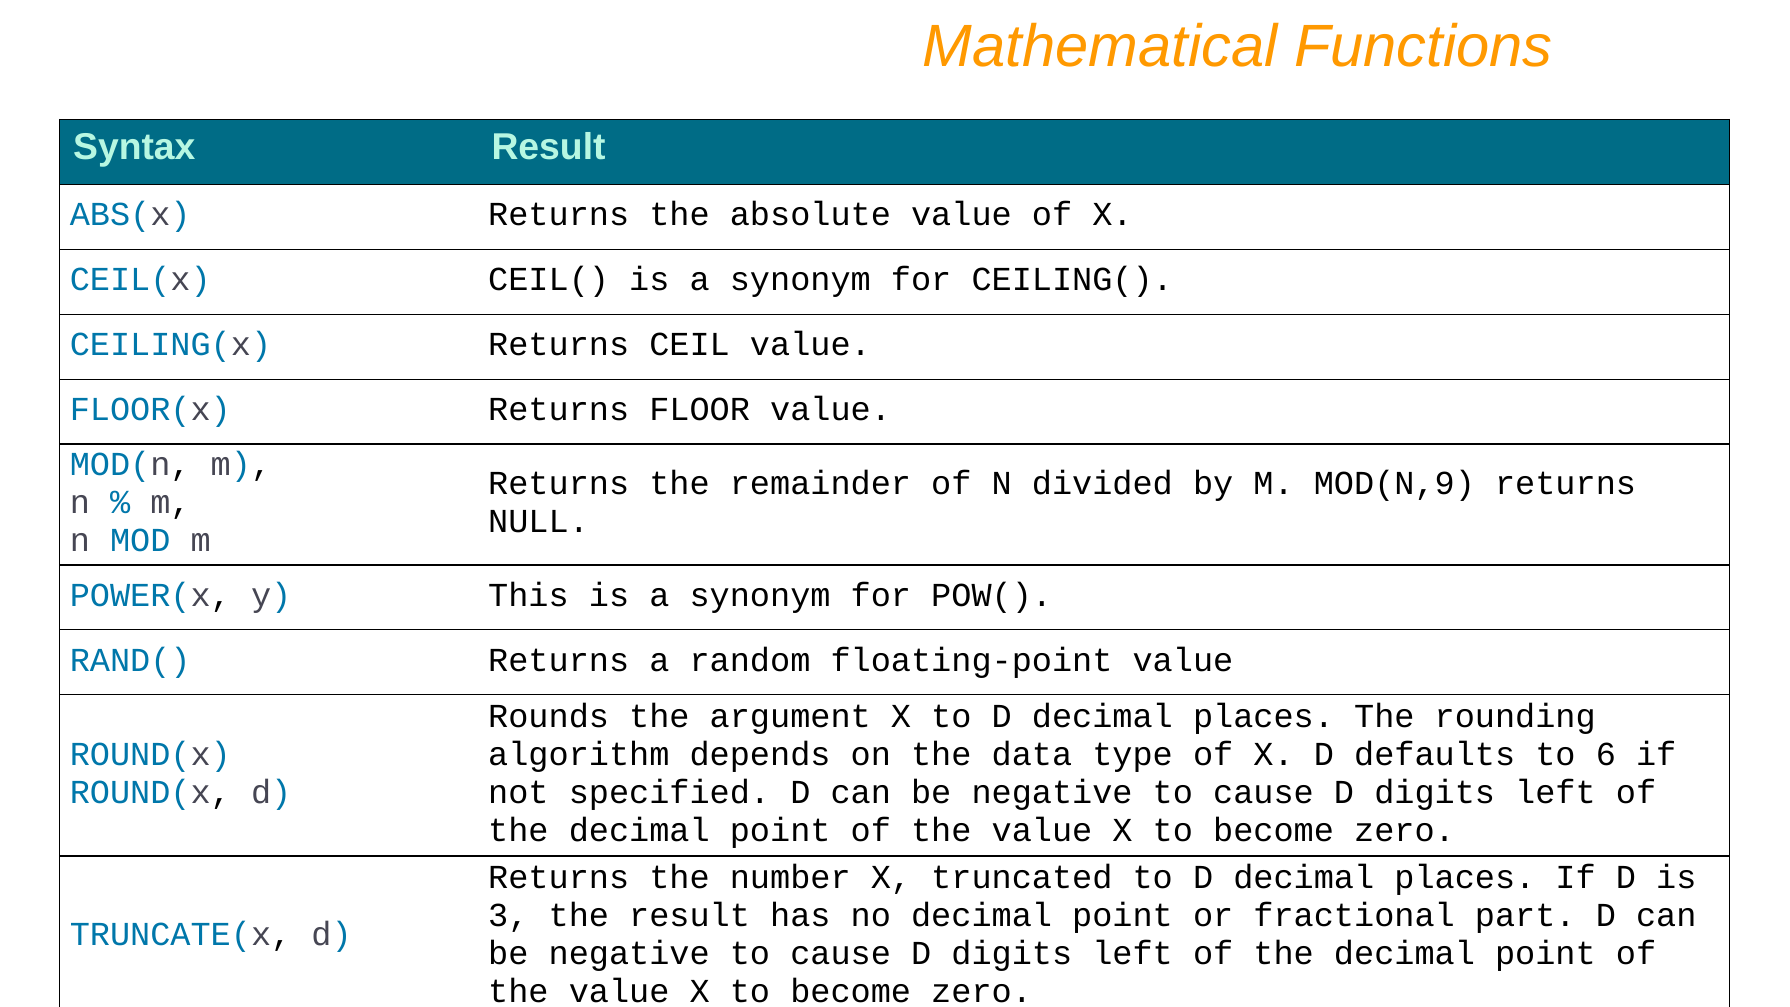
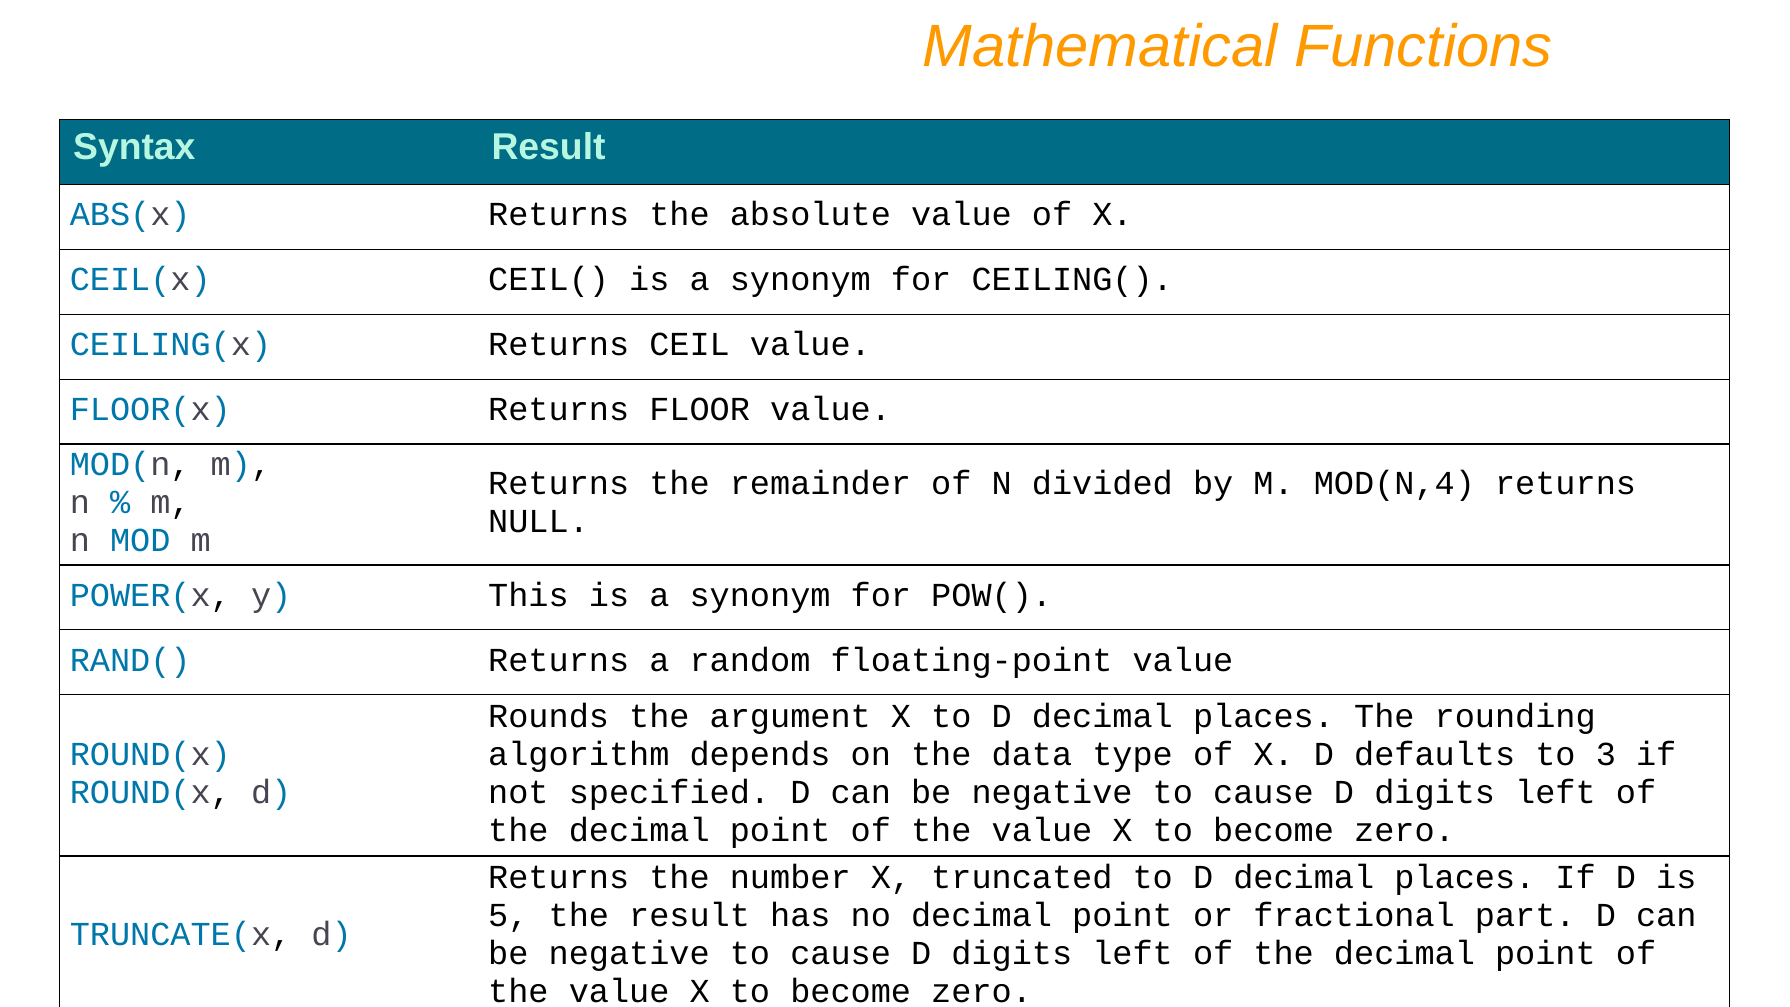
MOD(N,9: MOD(N,9 -> MOD(N,4
6: 6 -> 3
3: 3 -> 5
